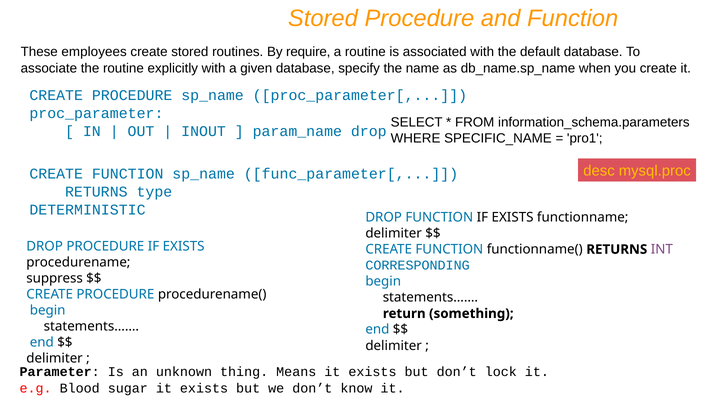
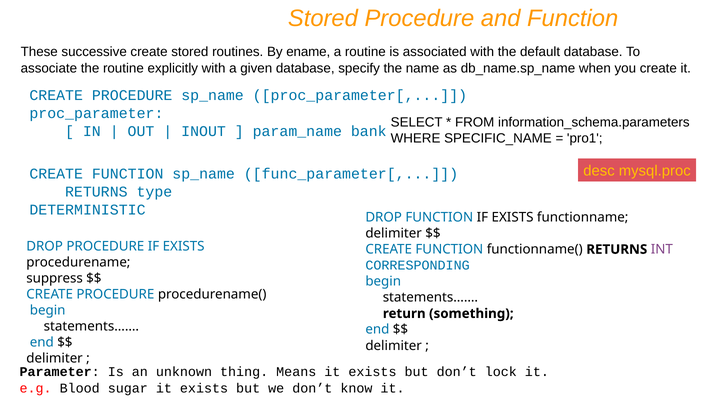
employees: employees -> successive
require: require -> ename
param_name drop: drop -> bank
